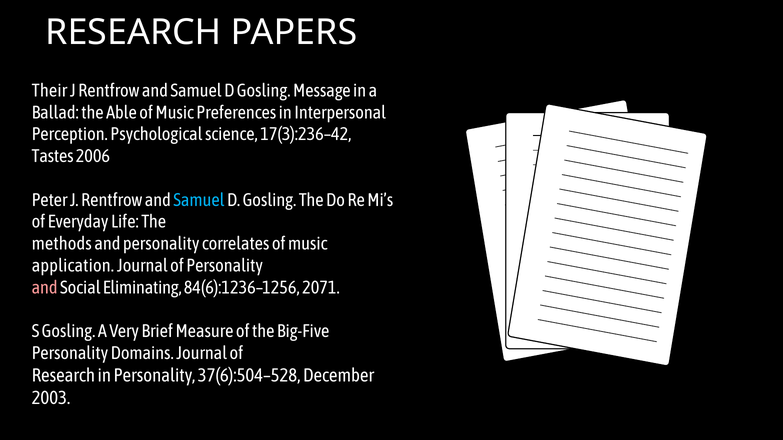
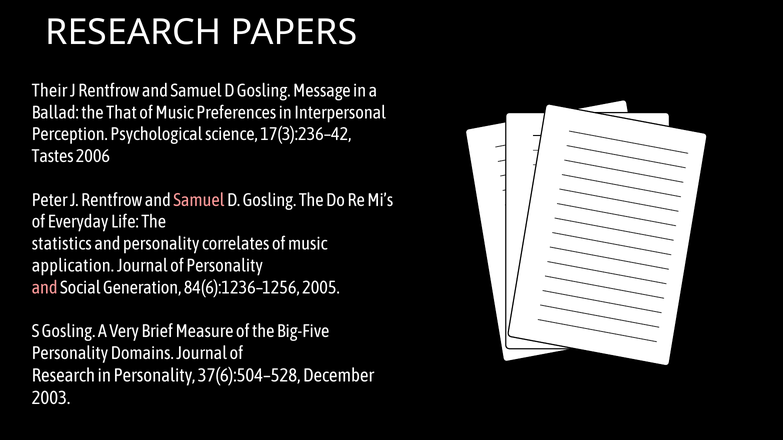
Able: Able -> That
Samuel at (199, 200) colour: light blue -> pink
methods: methods -> statistics
Eliminating: Eliminating -> Generation
2071: 2071 -> 2005
